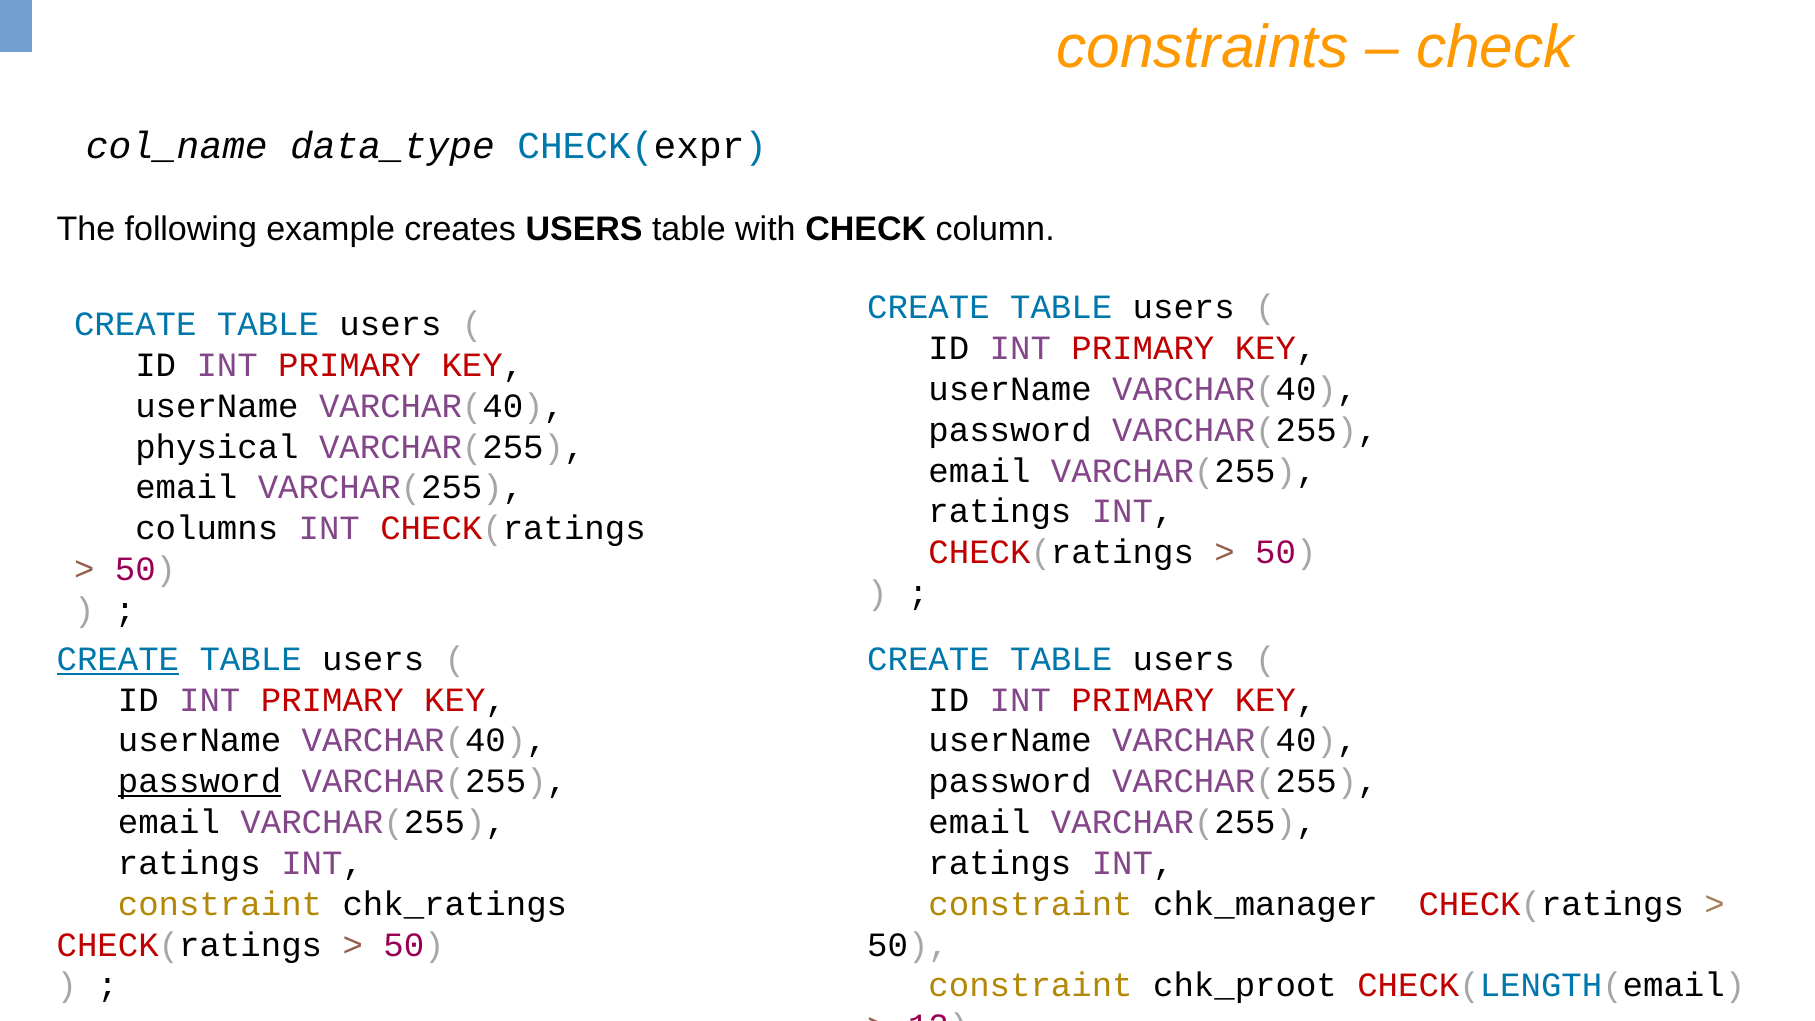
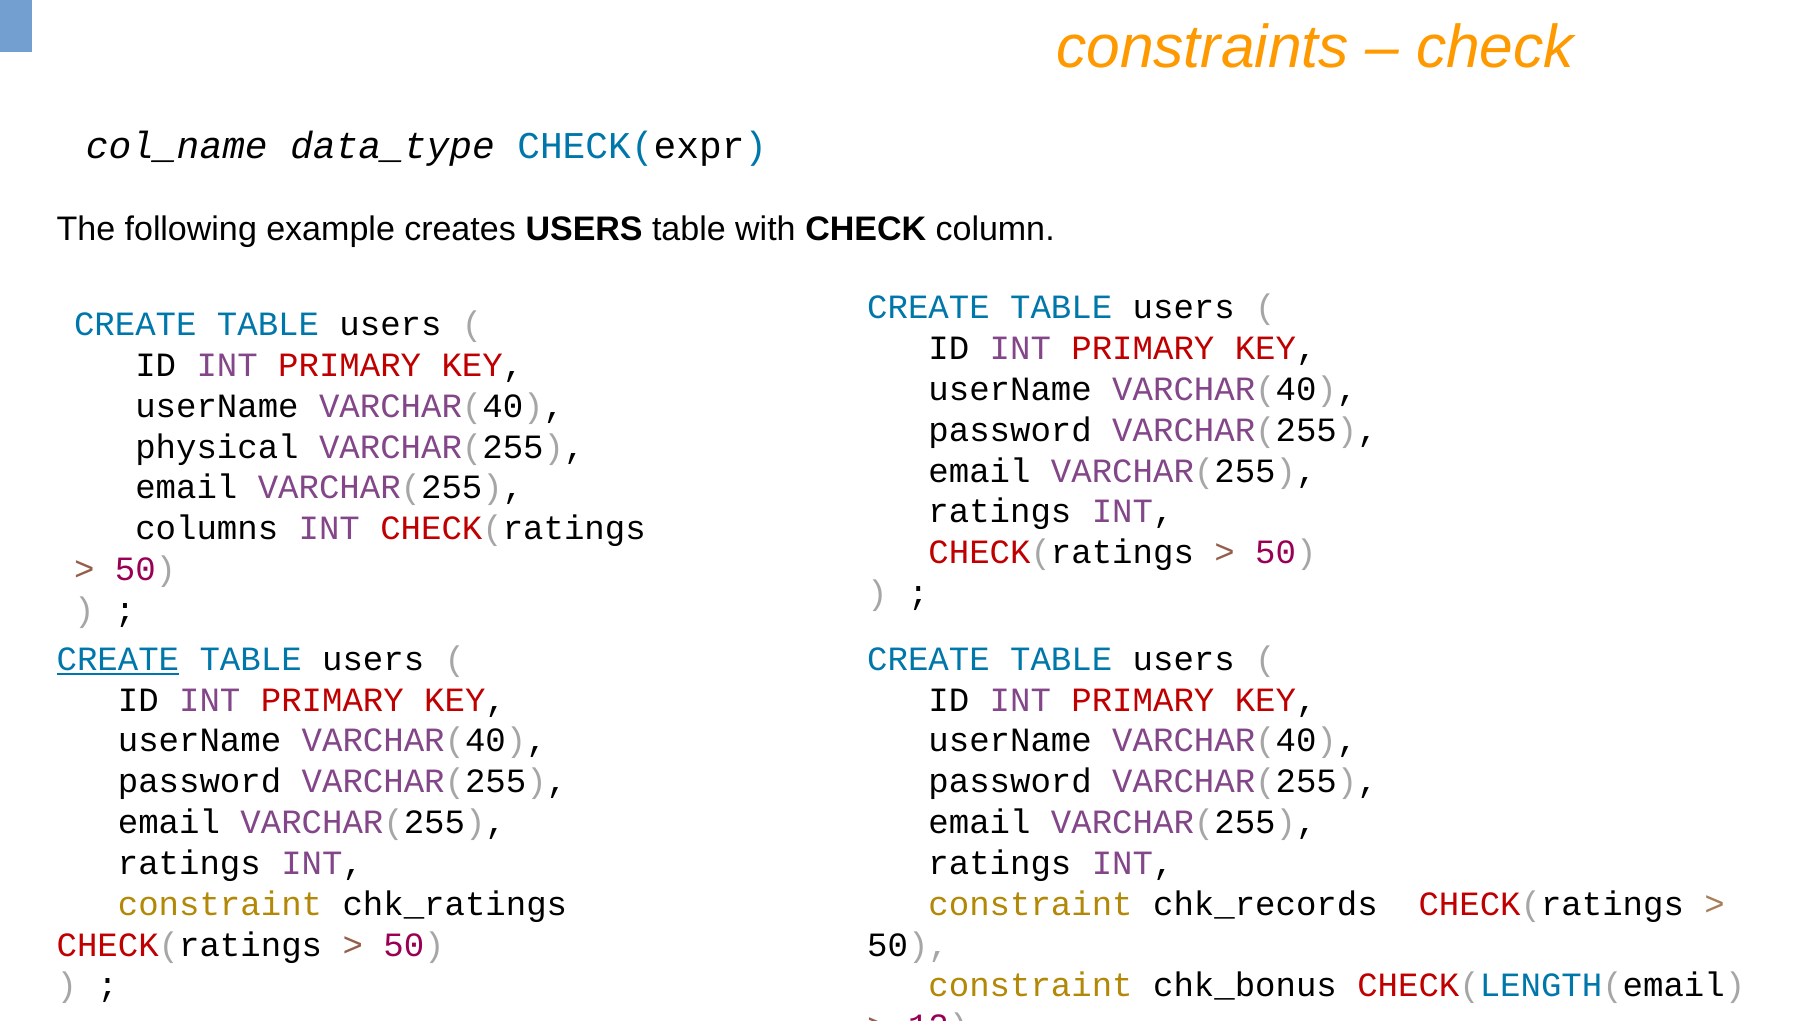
password at (200, 781) underline: present -> none
chk_manager: chk_manager -> chk_records
chk_proot: chk_proot -> chk_bonus
